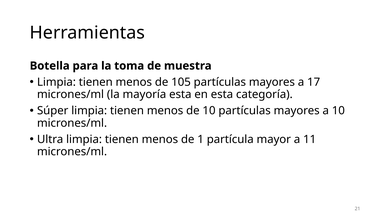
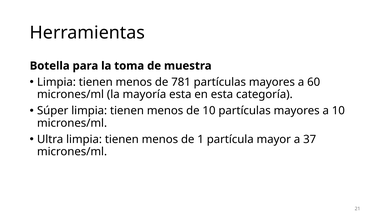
105: 105 -> 781
17: 17 -> 60
11: 11 -> 37
